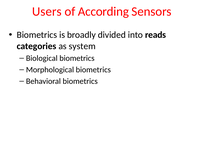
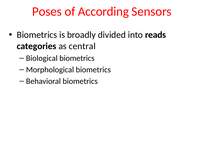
Users: Users -> Poses
system: system -> central
